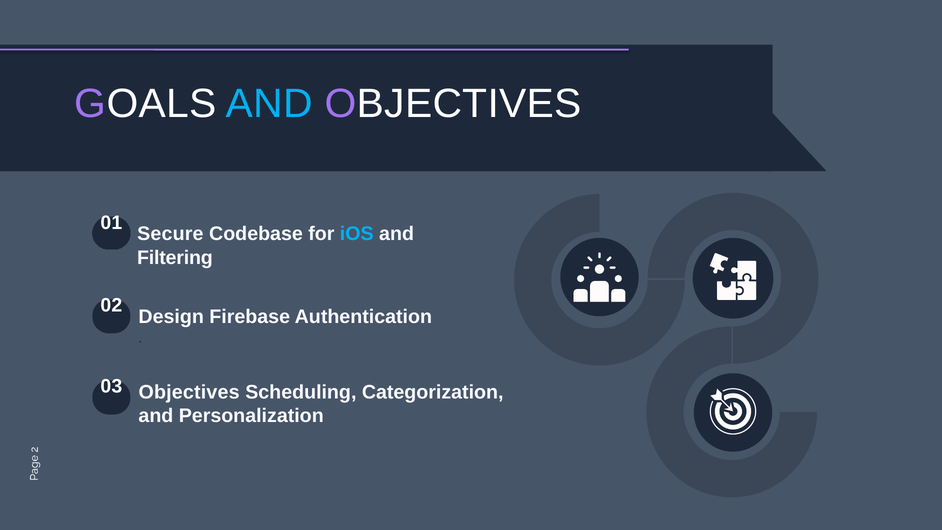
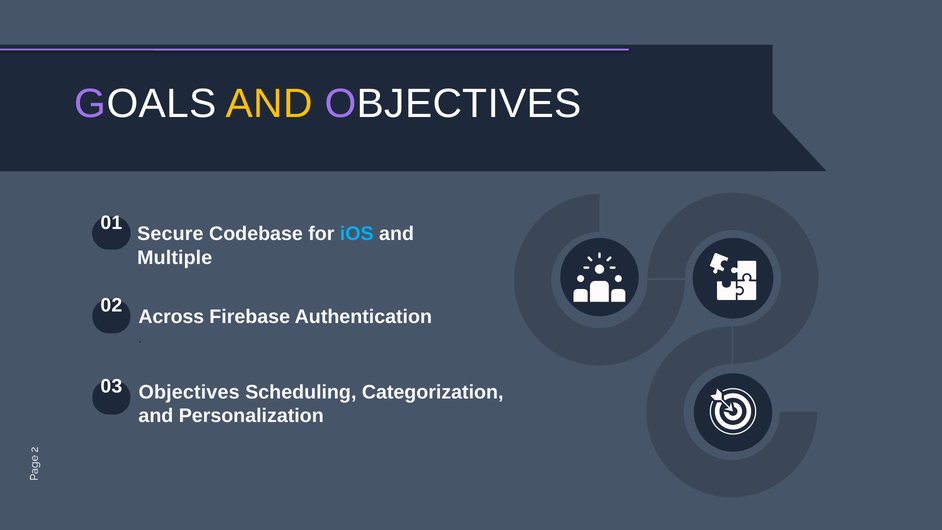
AND at (269, 104) colour: light blue -> yellow
Filtering: Filtering -> Multiple
Design: Design -> Across
